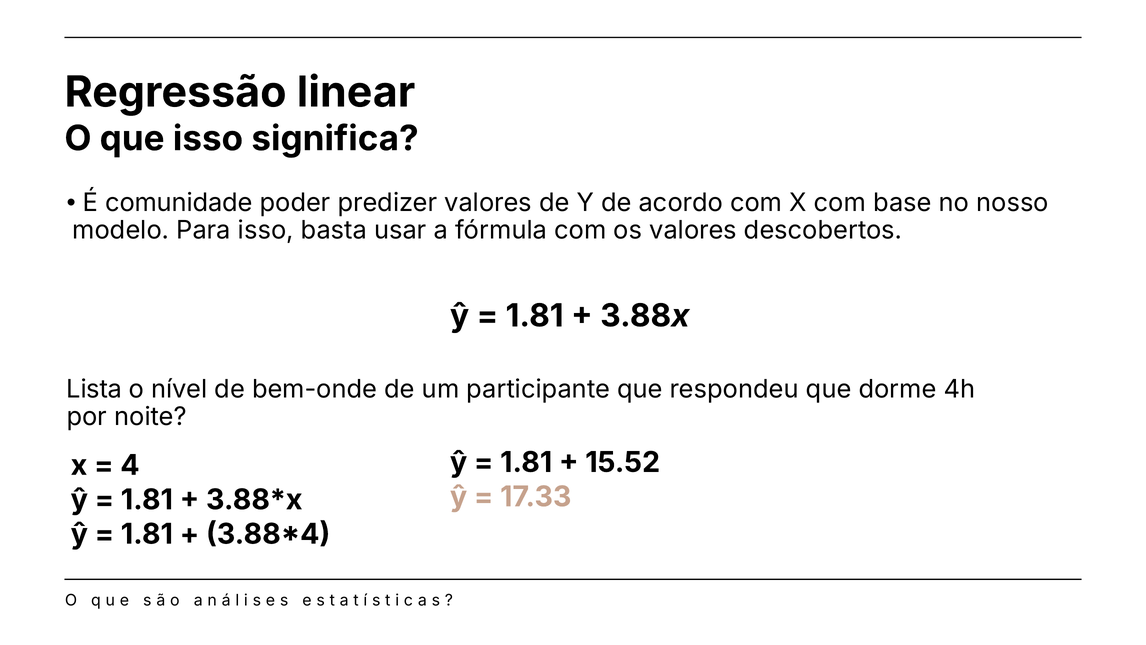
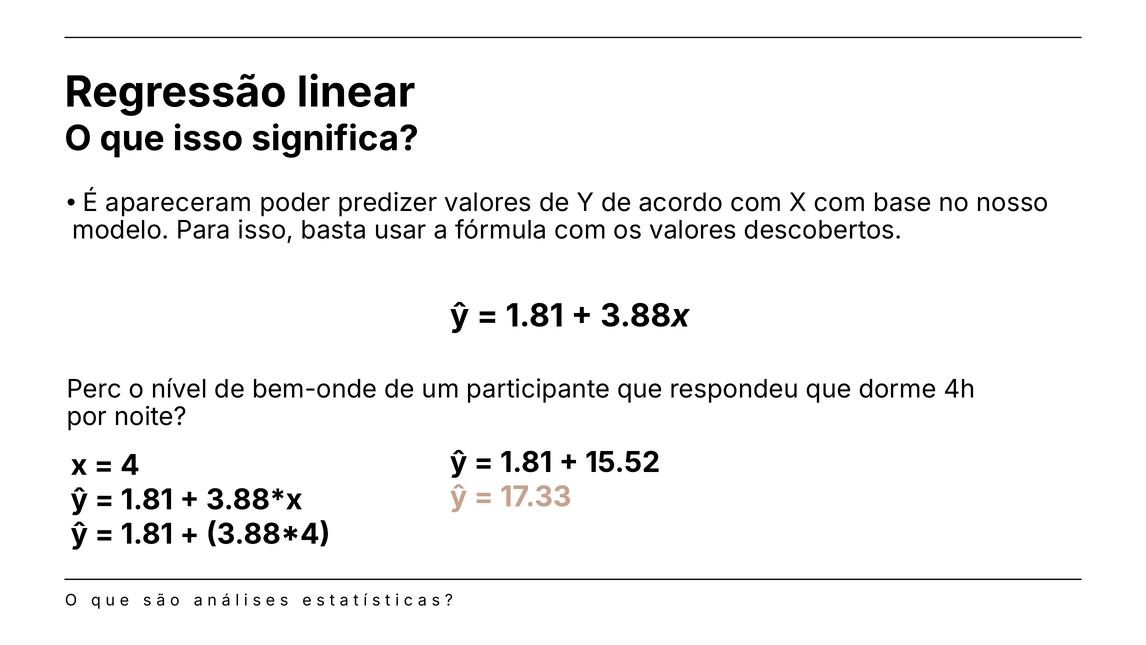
comunidade: comunidade -> apareceram
Lista: Lista -> Perc
